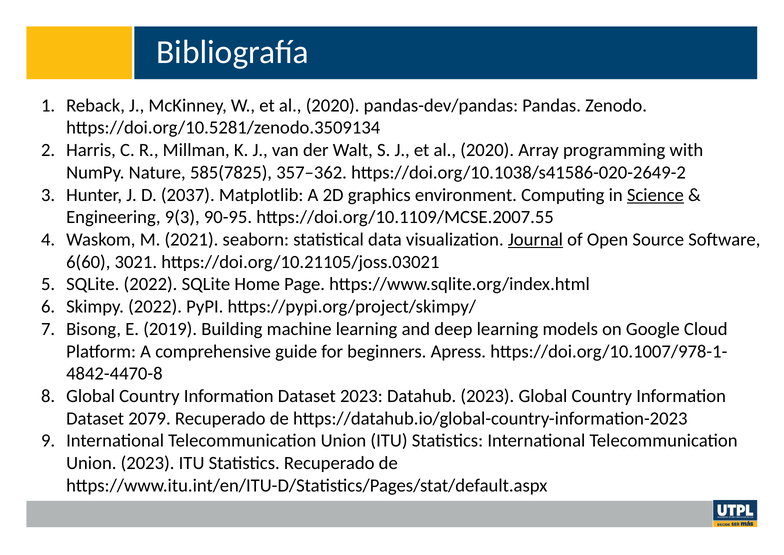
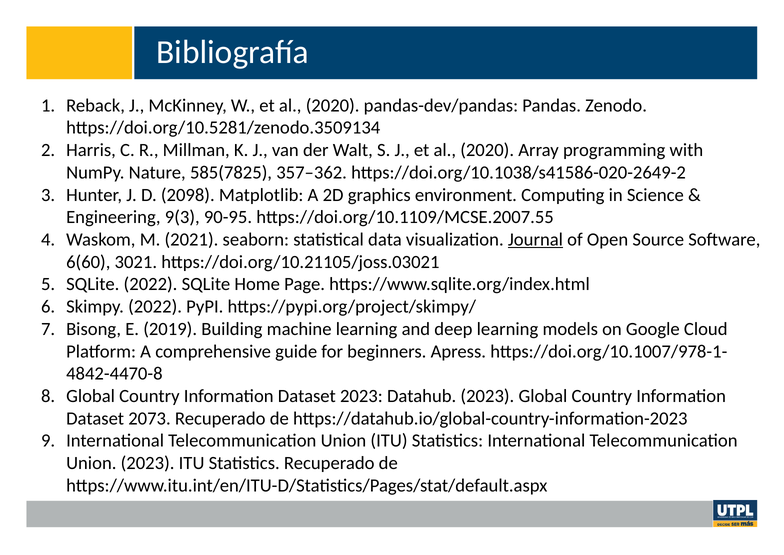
2037: 2037 -> 2098
Science underline: present -> none
2079: 2079 -> 2073
